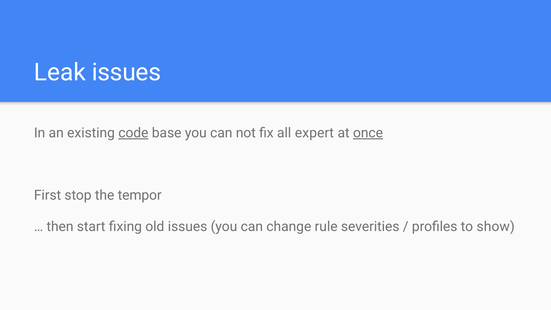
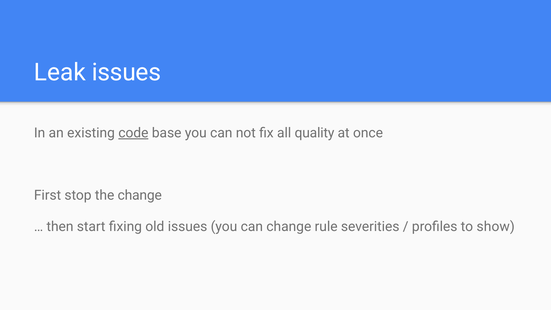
expert: expert -> quality
once underline: present -> none
the tempor: tempor -> change
